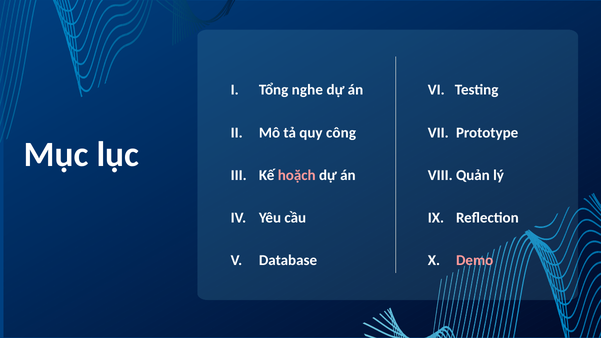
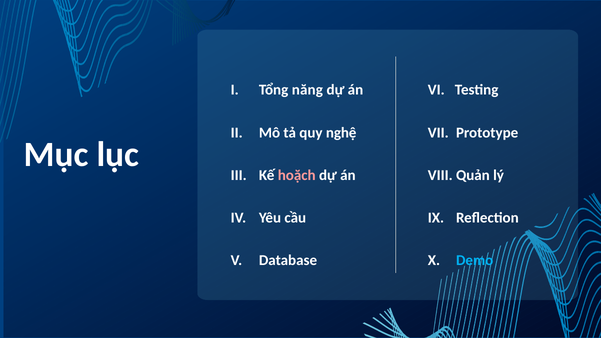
nghe: nghe -> năng
công: công -> nghệ
Demo colour: pink -> light blue
